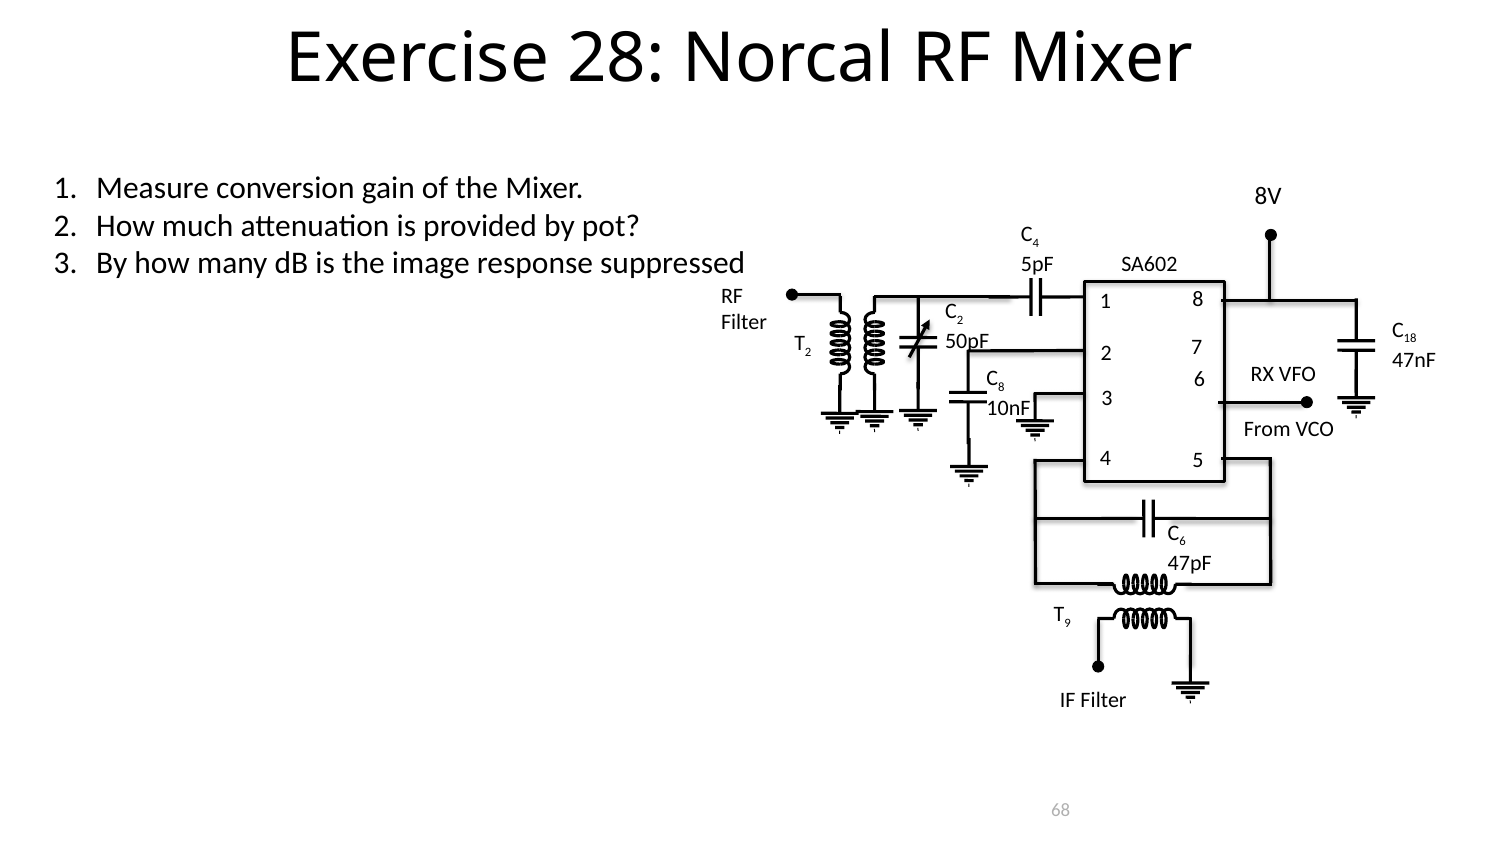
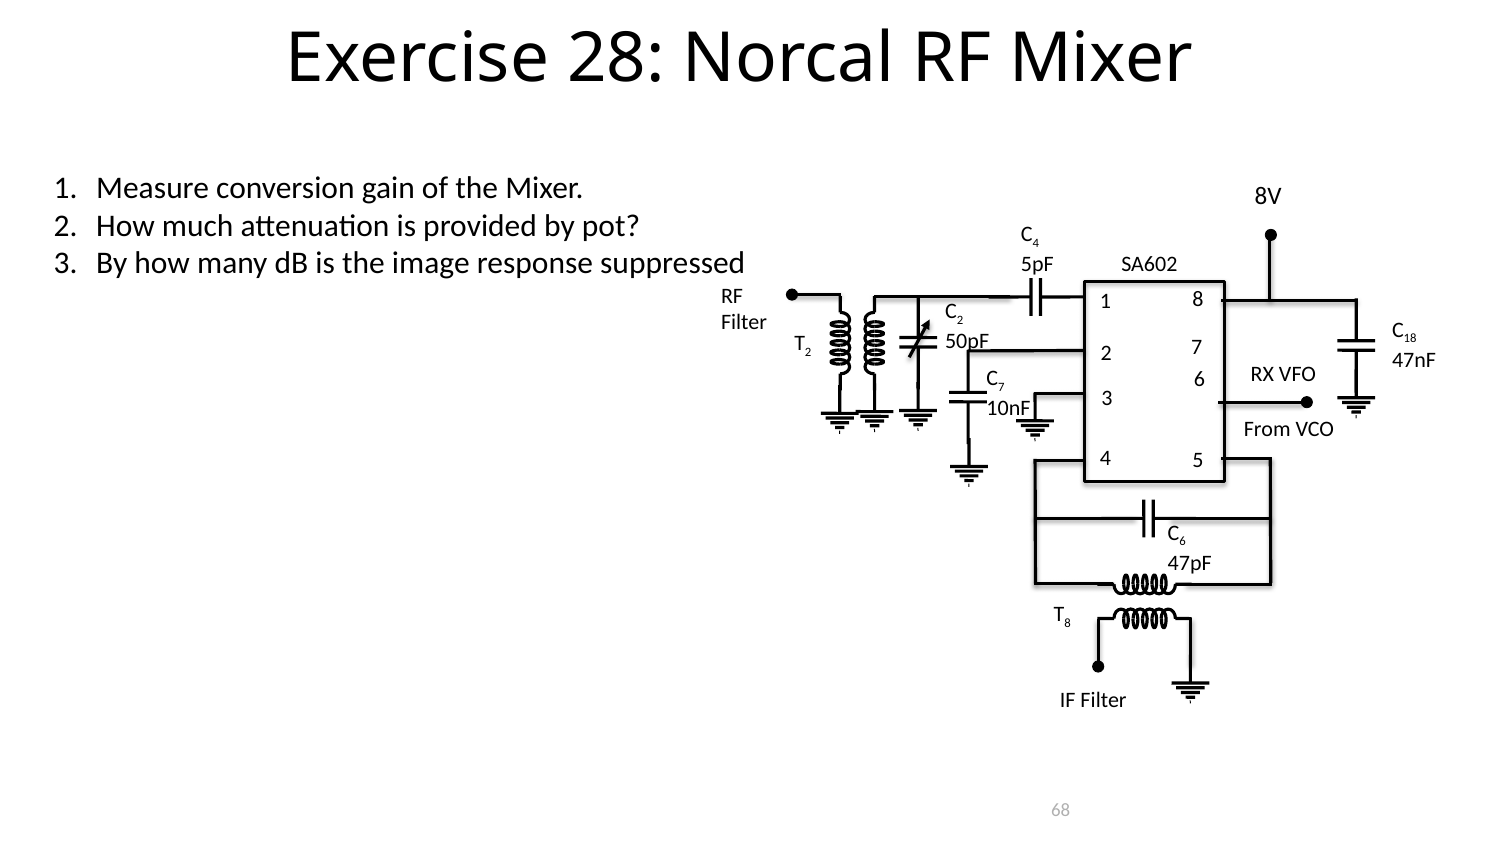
8 at (1001, 387): 8 -> 7
9 at (1068, 623): 9 -> 8
